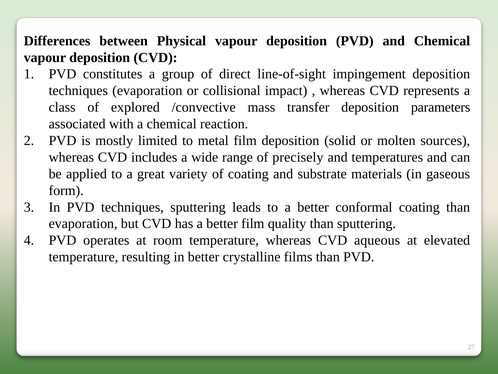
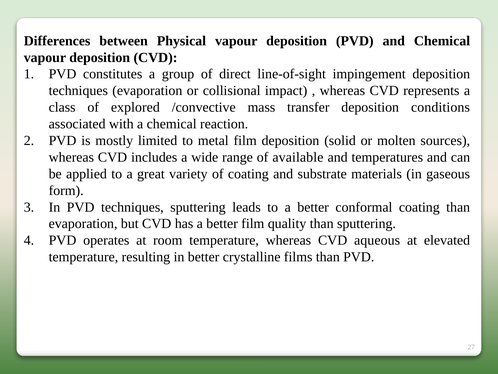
parameters: parameters -> conditions
precisely: precisely -> available
